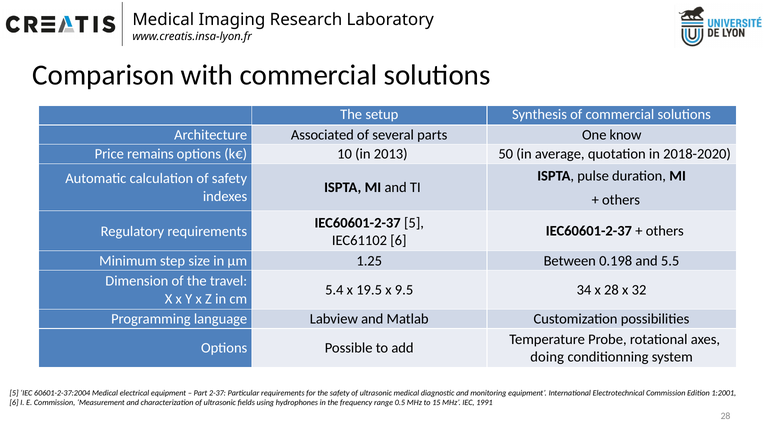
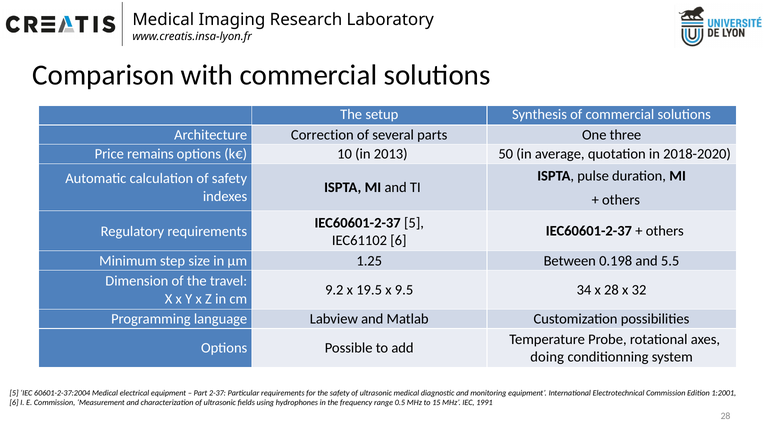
Associated: Associated -> Correction
know: know -> three
5.4: 5.4 -> 9.2
